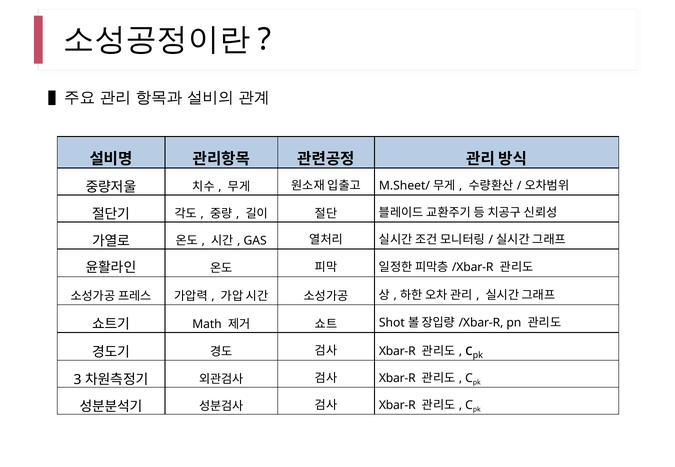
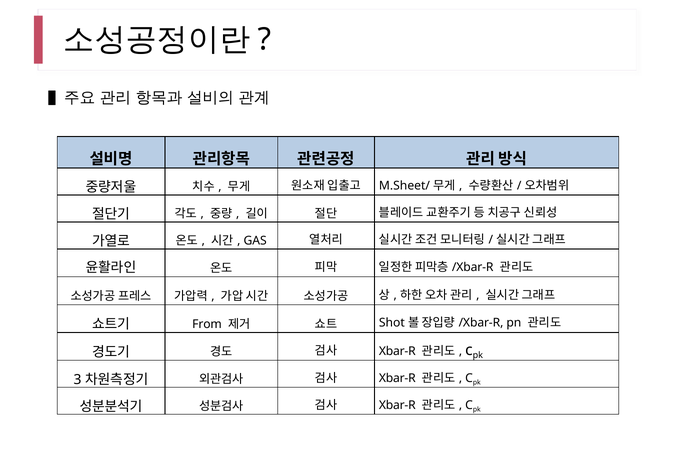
Math: Math -> From
